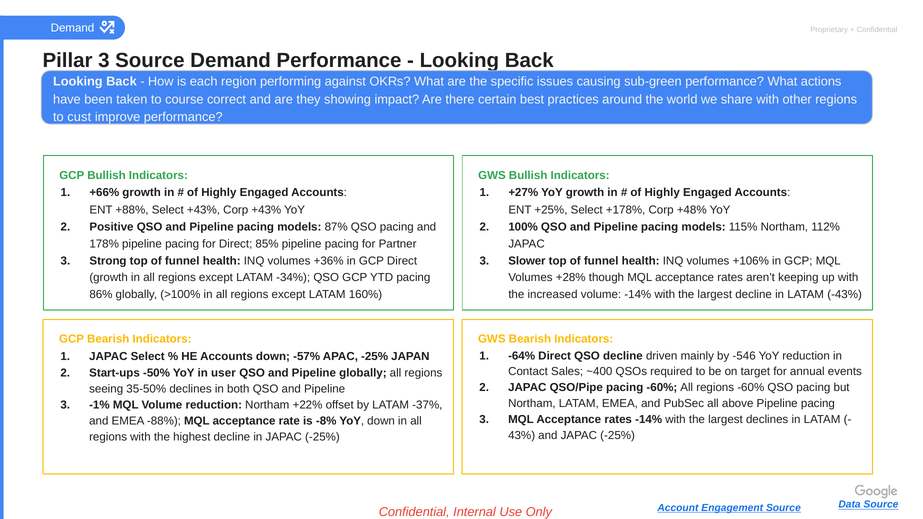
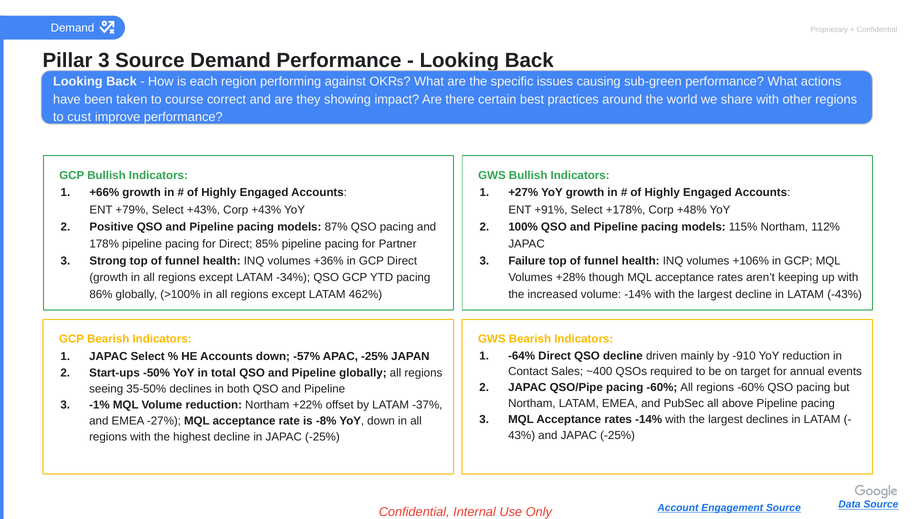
+88%: +88% -> +79%
+25%: +25% -> +91%
Slower: Slower -> Failure
160%: 160% -> 462%
-546: -546 -> -910
user: user -> total
-88%: -88% -> -27%
